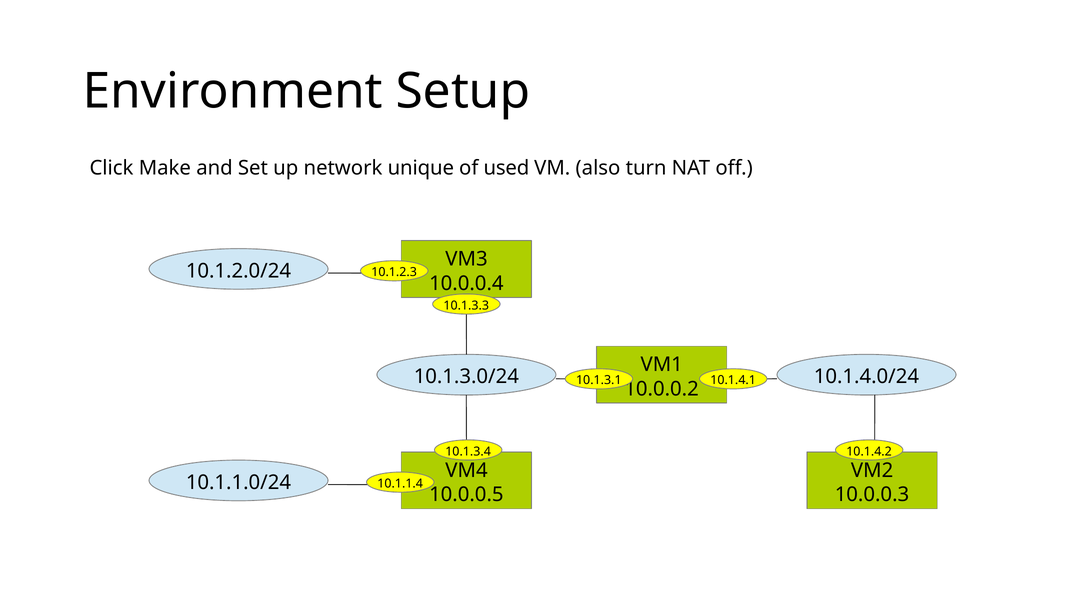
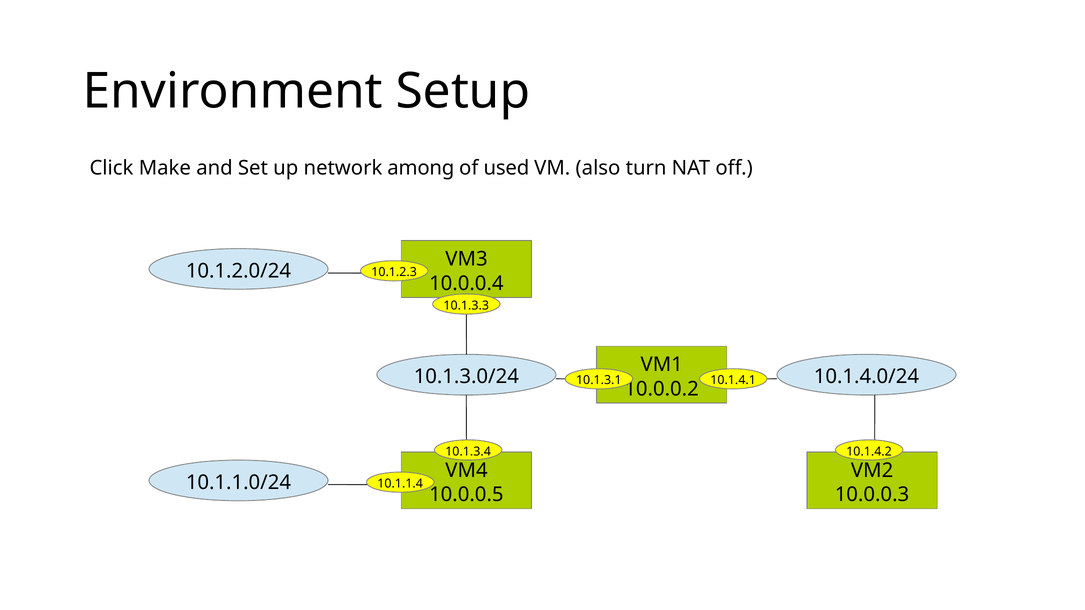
unique: unique -> among
